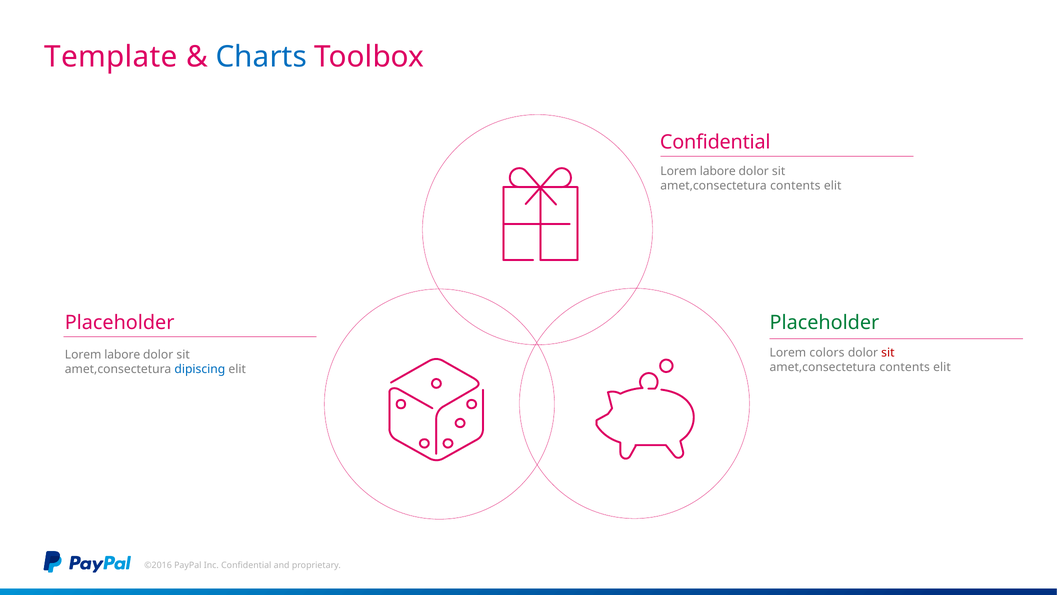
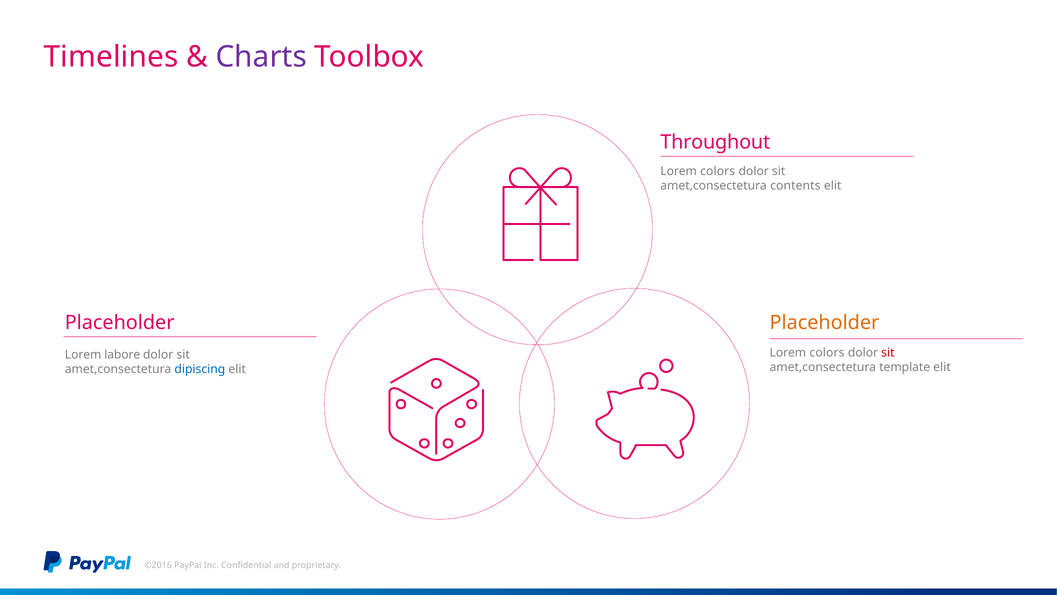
Template: Template -> Timelines
Charts colour: blue -> purple
Confidential at (715, 142): Confidential -> Throughout
labore at (718, 171): labore -> colors
Placeholder at (824, 323) colour: green -> orange
contents at (905, 367): contents -> template
